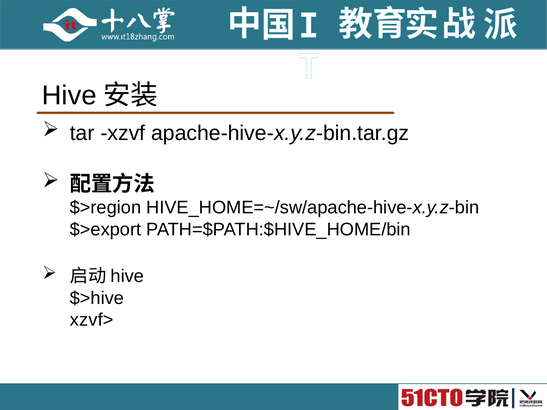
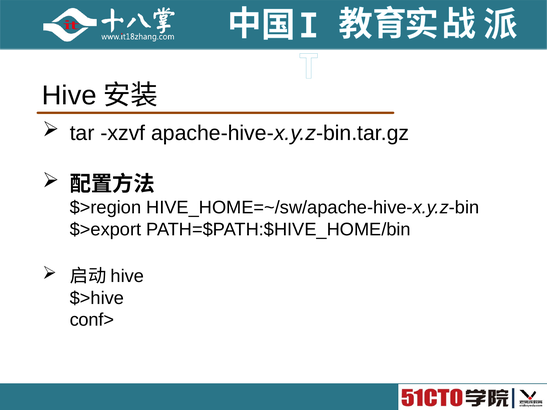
xzvf>: xzvf> -> conf>
